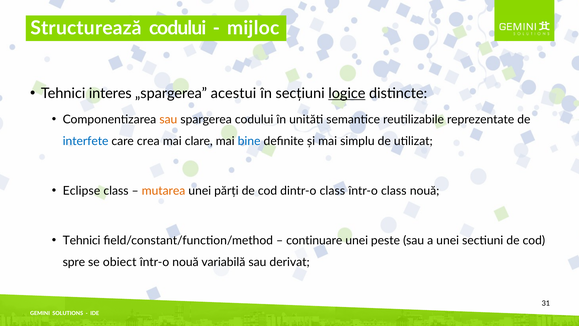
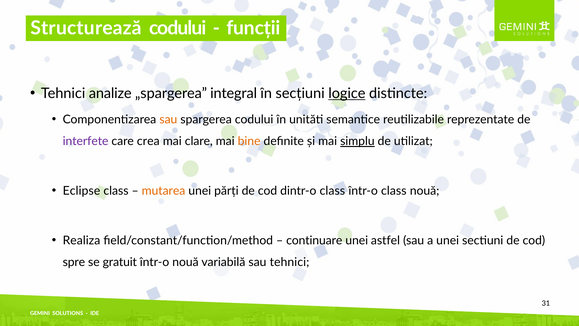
mijloc: mijloc -> funcții
interes: interes -> analize
acestui: acestui -> integral
interfete colour: blue -> purple
bine colour: blue -> orange
simplu underline: none -> present
Tehnici at (82, 240): Tehnici -> Realiza
peste: peste -> astfel
obiect: obiect -> gratuit
sau derivat: derivat -> tehnici
